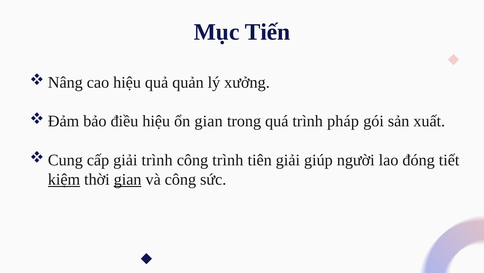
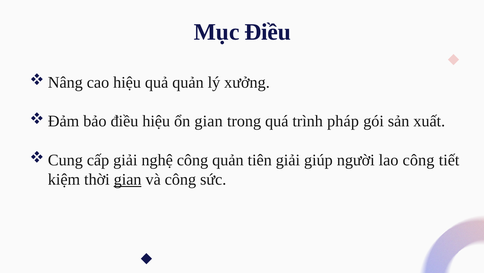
Mục Tiến: Tiến -> Điều
giải trình: trình -> nghệ
công trình: trình -> quản
lao đóng: đóng -> công
kiệm underline: present -> none
